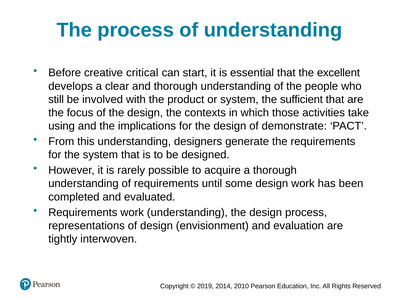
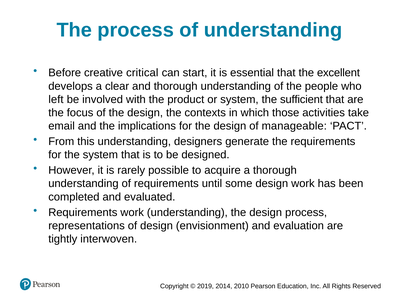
still: still -> left
using: using -> email
demonstrate: demonstrate -> manageable
